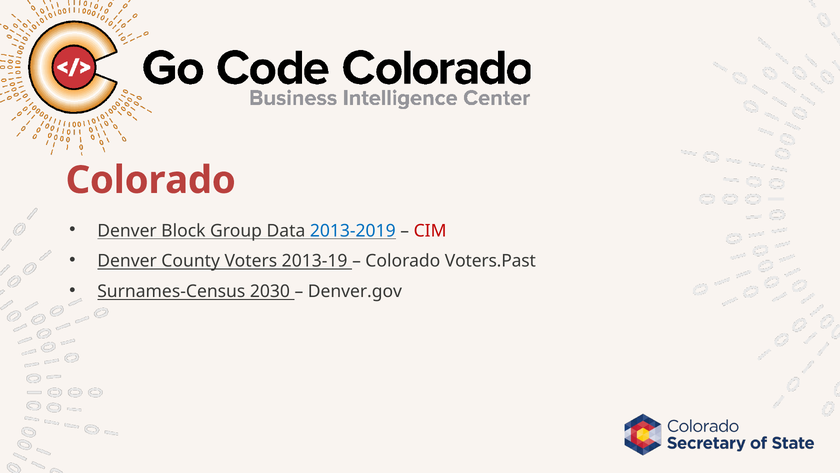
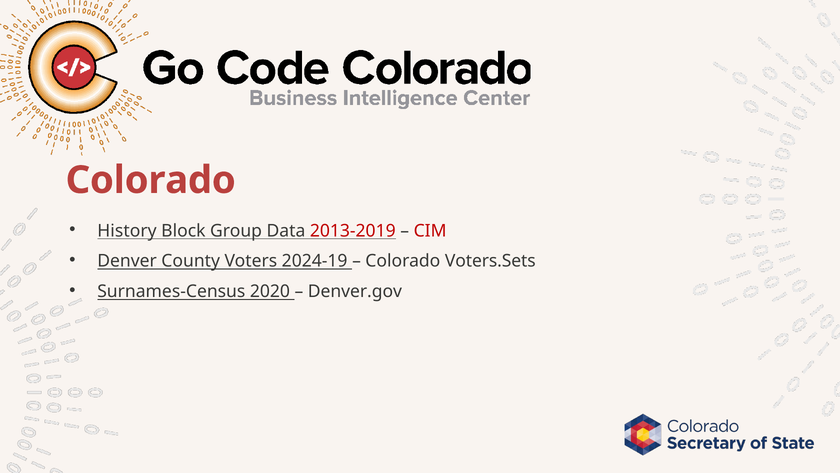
Denver at (127, 230): Denver -> History
2013-2019 colour: blue -> red
2013-19: 2013-19 -> 2024-19
Voters.Past: Voters.Past -> Voters.Sets
2030: 2030 -> 2020
